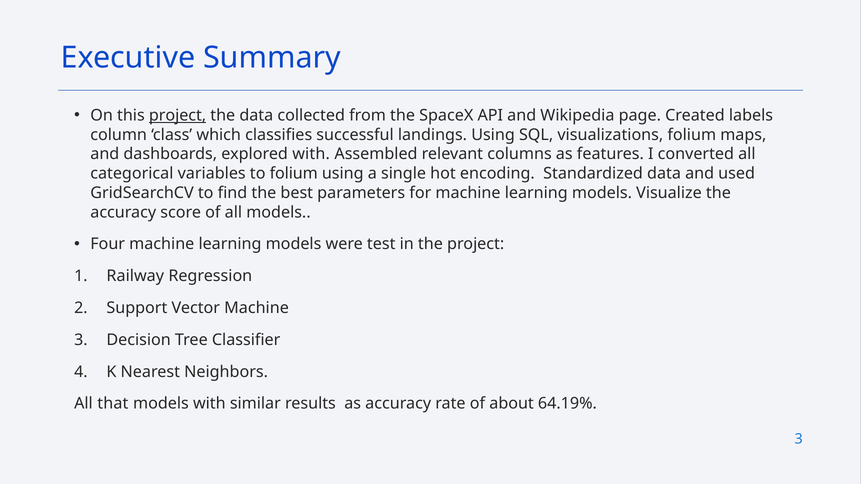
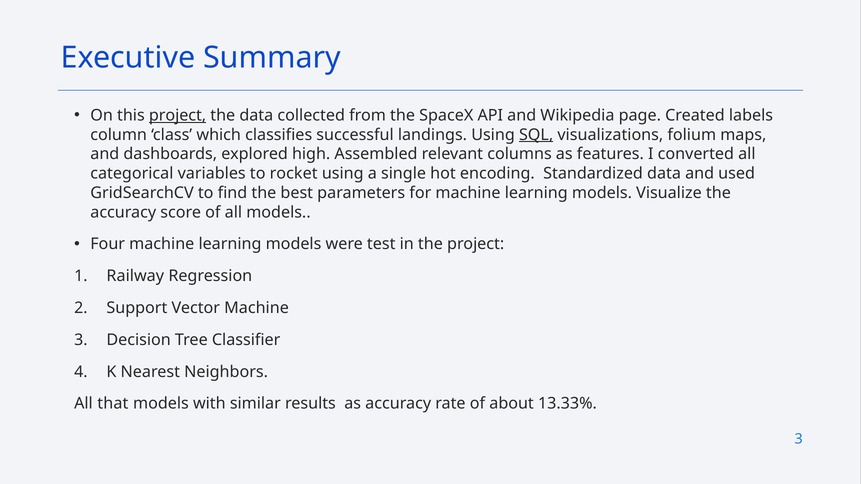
SQL underline: none -> present
explored with: with -> high
to folium: folium -> rocket
64.19%: 64.19% -> 13.33%
